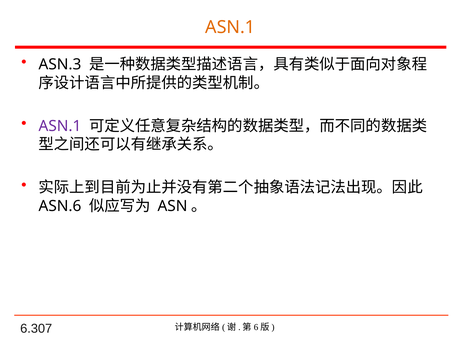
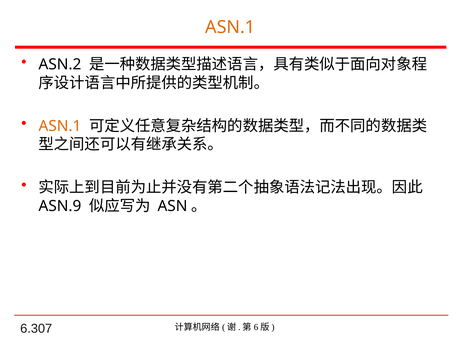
ASN.3: ASN.3 -> ASN.2
ASN.1 at (60, 126) colour: purple -> orange
ASN.6: ASN.6 -> ASN.9
